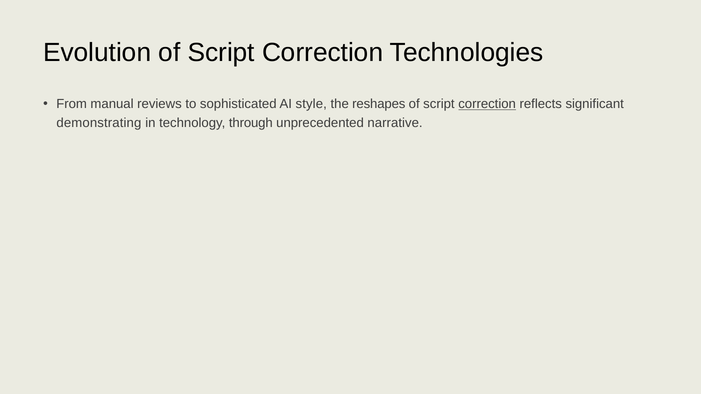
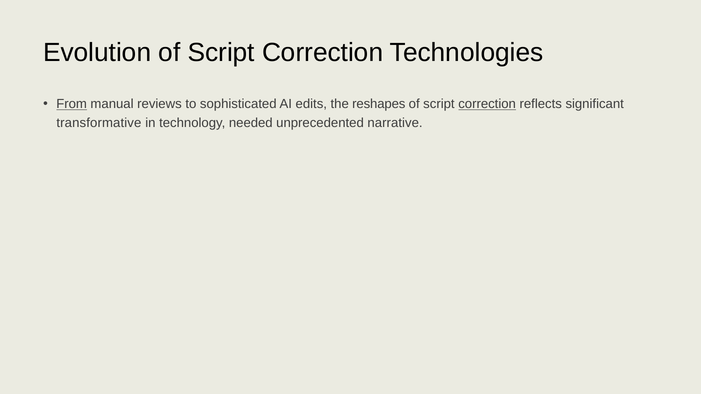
From underline: none -> present
style: style -> edits
demonstrating: demonstrating -> transformative
through: through -> needed
